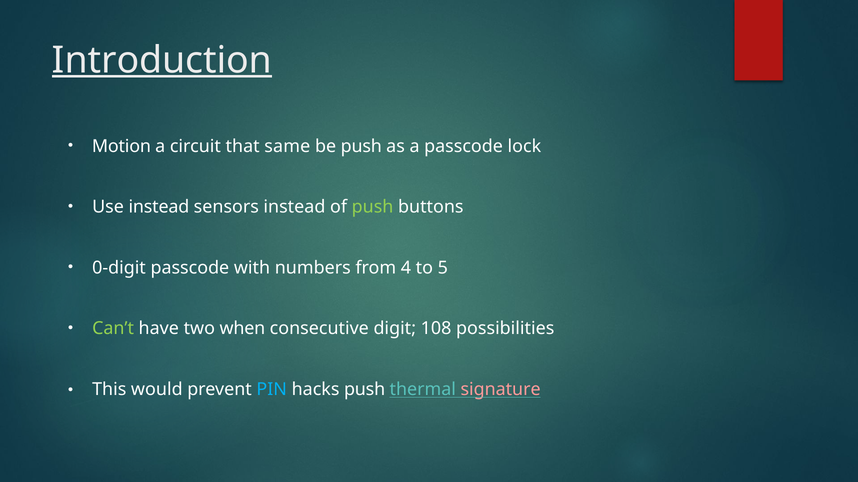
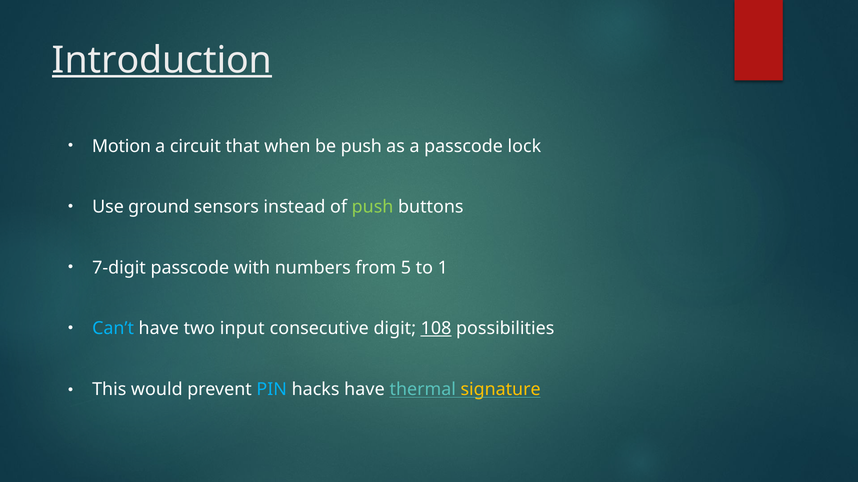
same: same -> when
Use instead: instead -> ground
0-digit: 0-digit -> 7-digit
4: 4 -> 5
5: 5 -> 1
Can’t colour: light green -> light blue
when: when -> input
108 underline: none -> present
hacks push: push -> have
signature colour: pink -> yellow
